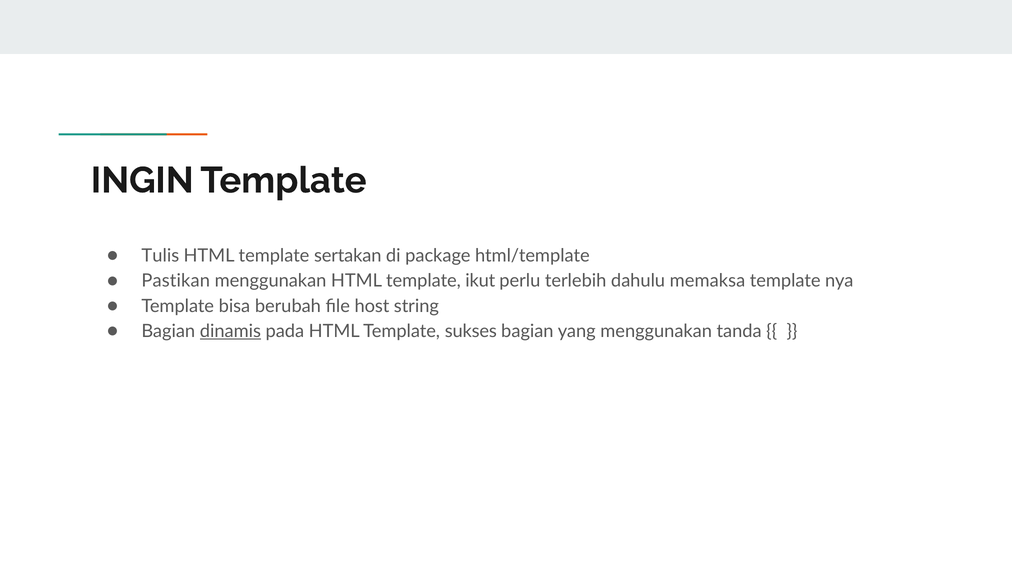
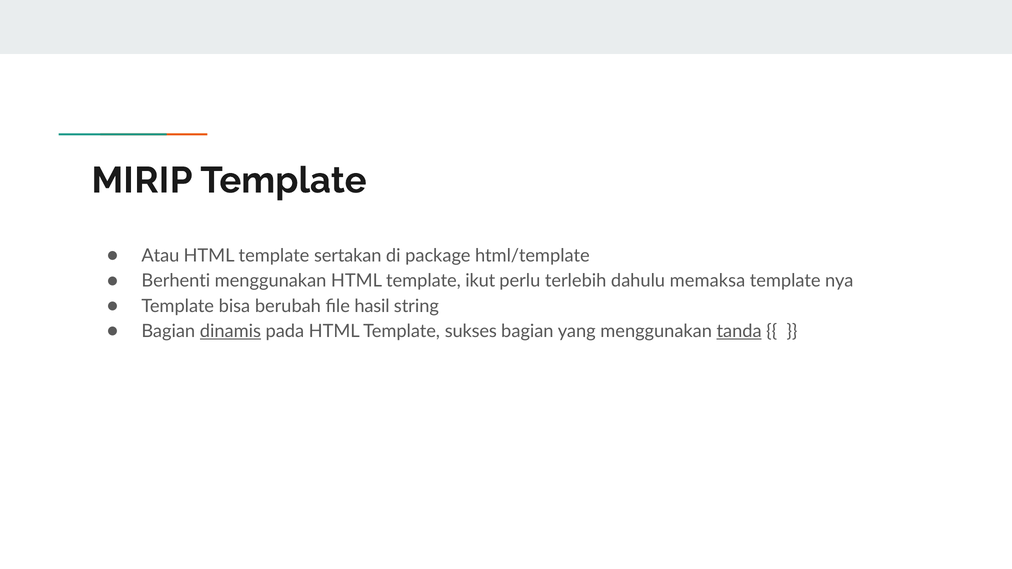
INGIN: INGIN -> MIRIP
Tulis: Tulis -> Atau
Pastikan: Pastikan -> Berhenti
host: host -> hasil
tanda underline: none -> present
